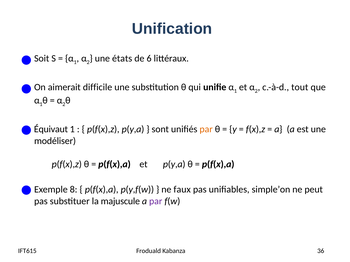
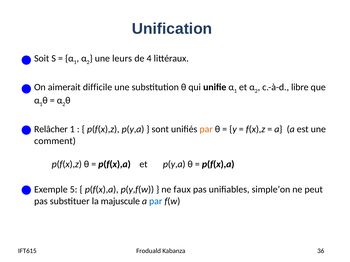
états: états -> leurs
6: 6 -> 4
tout: tout -> libre
Équivaut: Équivaut -> Relâcher
modéliser: modéliser -> comment
8: 8 -> 5
par at (156, 202) colour: purple -> blue
